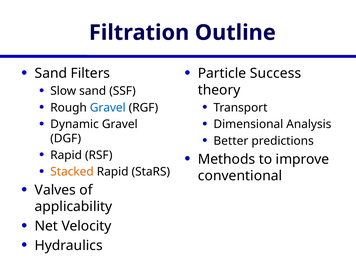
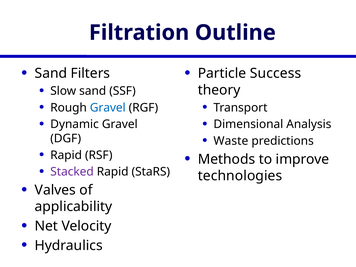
Better: Better -> Waste
Stacked colour: orange -> purple
conventional: conventional -> technologies
